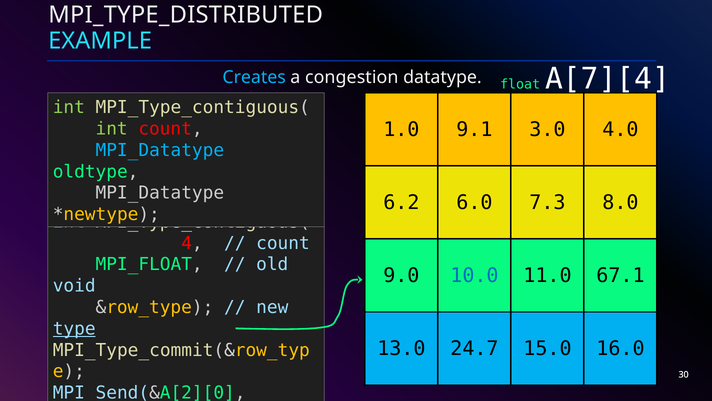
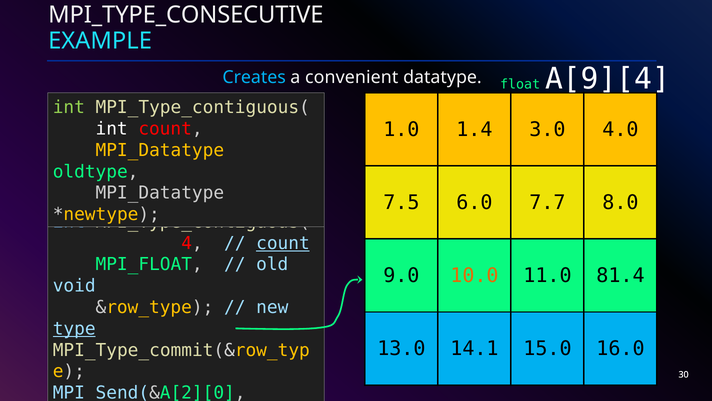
MPI_TYPE_DISTRIBUTED: MPI_TYPE_DISTRIBUTED -> MPI_TYPE_CONSECUTIVE
congestion: congestion -> convenient
A[7][4: A[7][4 -> A[9][4
9.1: 9.1 -> 1.4
int at (112, 129) colour: light green -> white
MPI_Datatype at (160, 150) colour: light blue -> yellow
6.2: 6.2 -> 7.5
7.3: 7.3 -> 7.7
count at (283, 243) underline: none -> present
10.0 colour: blue -> orange
67.1: 67.1 -> 81.4
24.7: 24.7 -> 14.1
